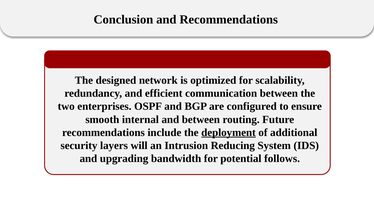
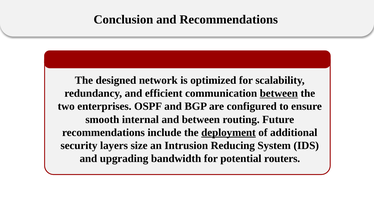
between at (279, 93) underline: none -> present
will: will -> size
follows: follows -> routers
